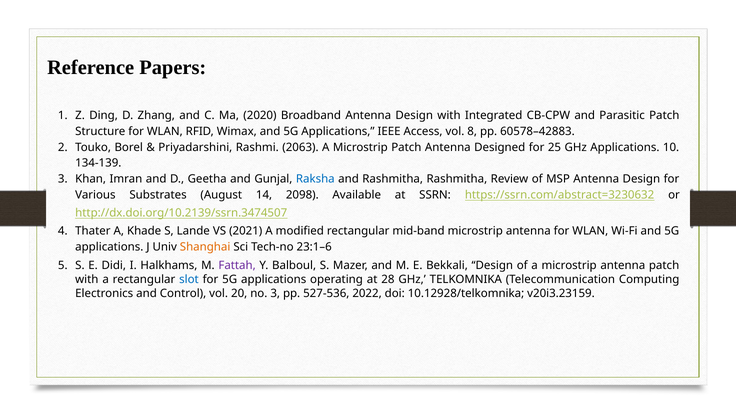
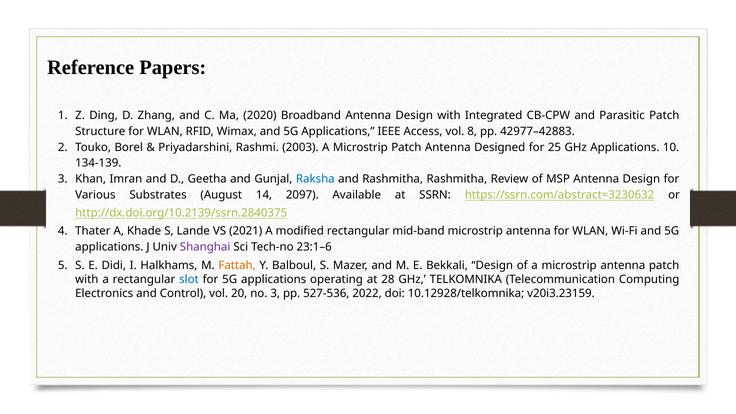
60578–42883: 60578–42883 -> 42977–42883
2063: 2063 -> 2003
2098: 2098 -> 2097
http://dx.doi.org/10.2139/ssrn.3474507: http://dx.doi.org/10.2139/ssrn.3474507 -> http://dx.doi.org/10.2139/ssrn.2840375
Shanghai colour: orange -> purple
Fattah colour: purple -> orange
